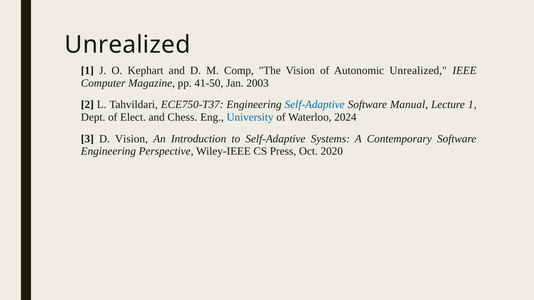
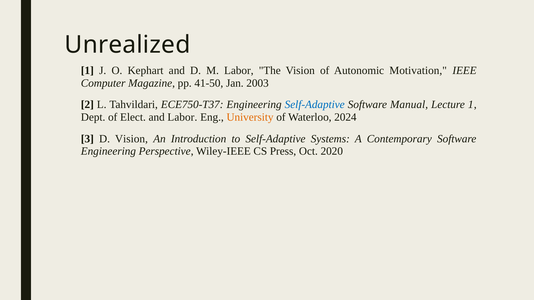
M Comp: Comp -> Labor
Autonomic Unrealized: Unrealized -> Motivation
and Chess: Chess -> Labor
University colour: blue -> orange
